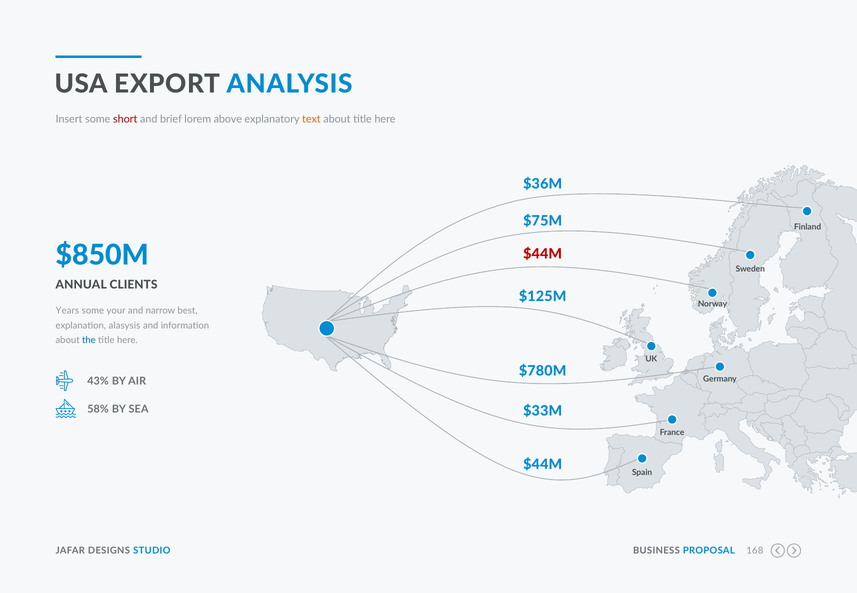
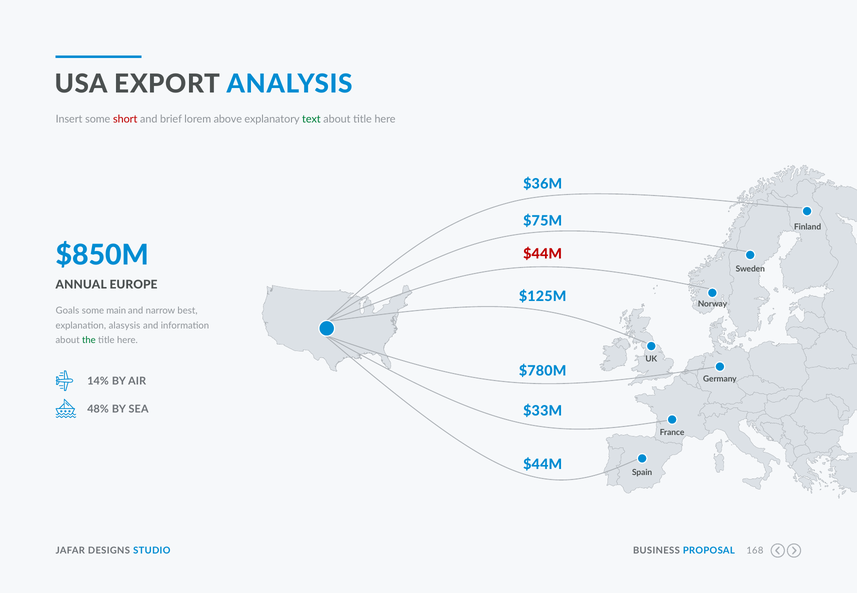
text colour: orange -> green
CLIENTS: CLIENTS -> EUROPE
Years: Years -> Goals
your: your -> main
the colour: blue -> green
43%: 43% -> 14%
58%: 58% -> 48%
